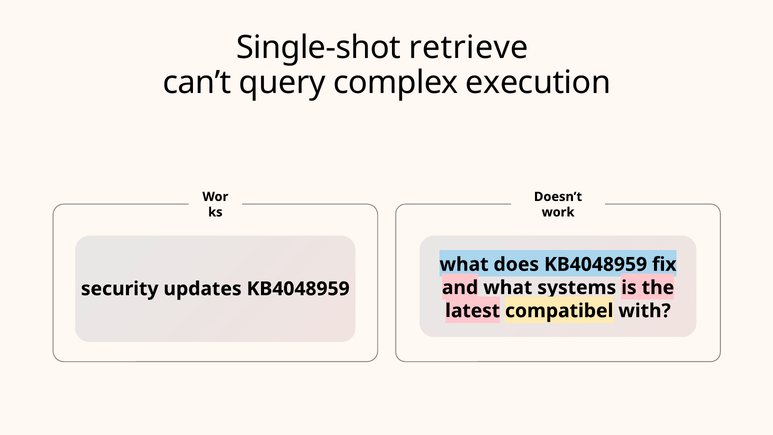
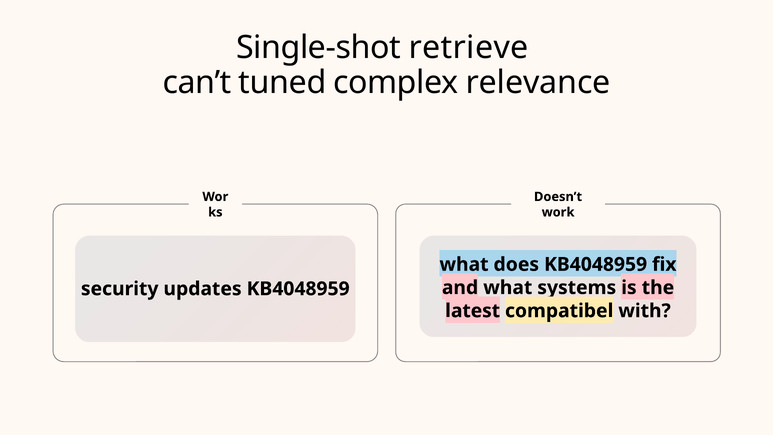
query: query -> tuned
execution: execution -> relevance
